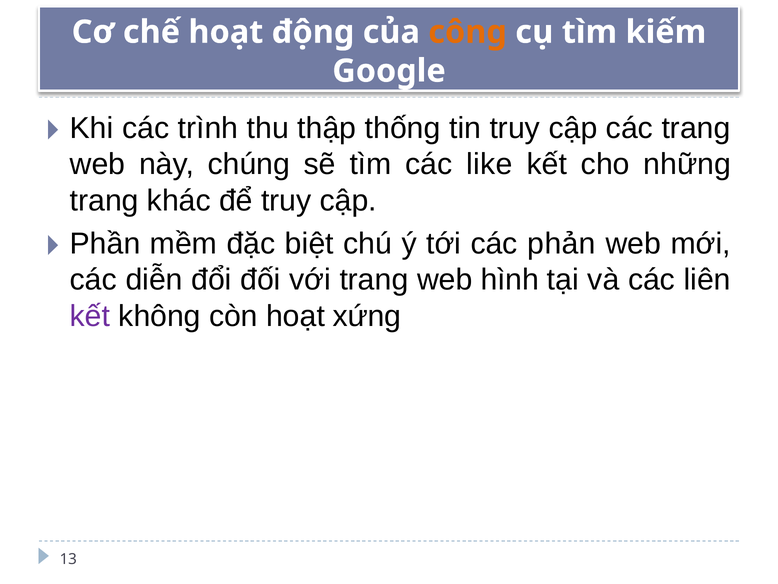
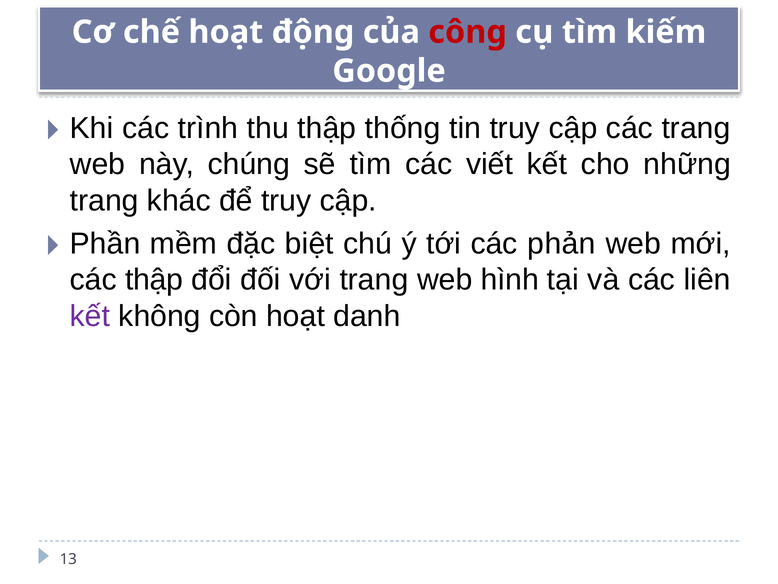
công colour: orange -> red
like: like -> viết
các diễn: diễn -> thập
xứng: xứng -> danh
